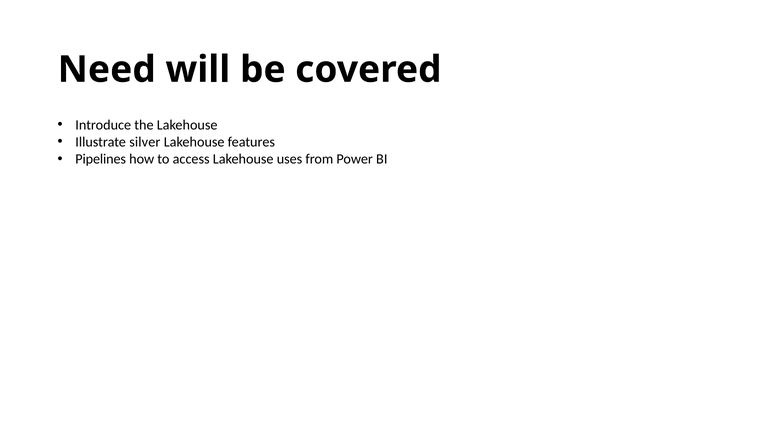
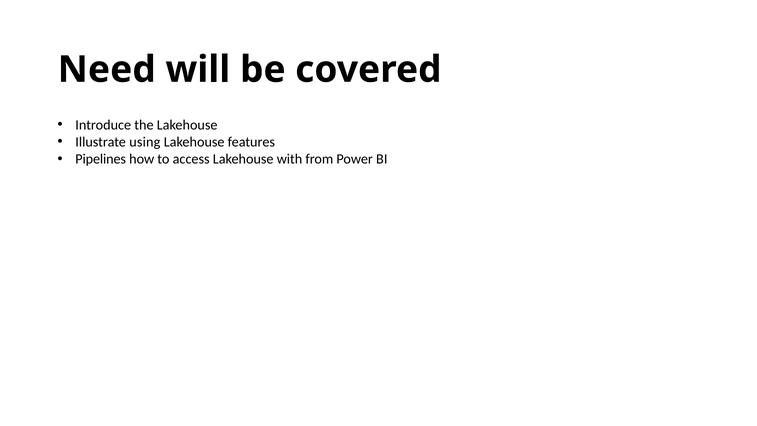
silver: silver -> using
uses: uses -> with
